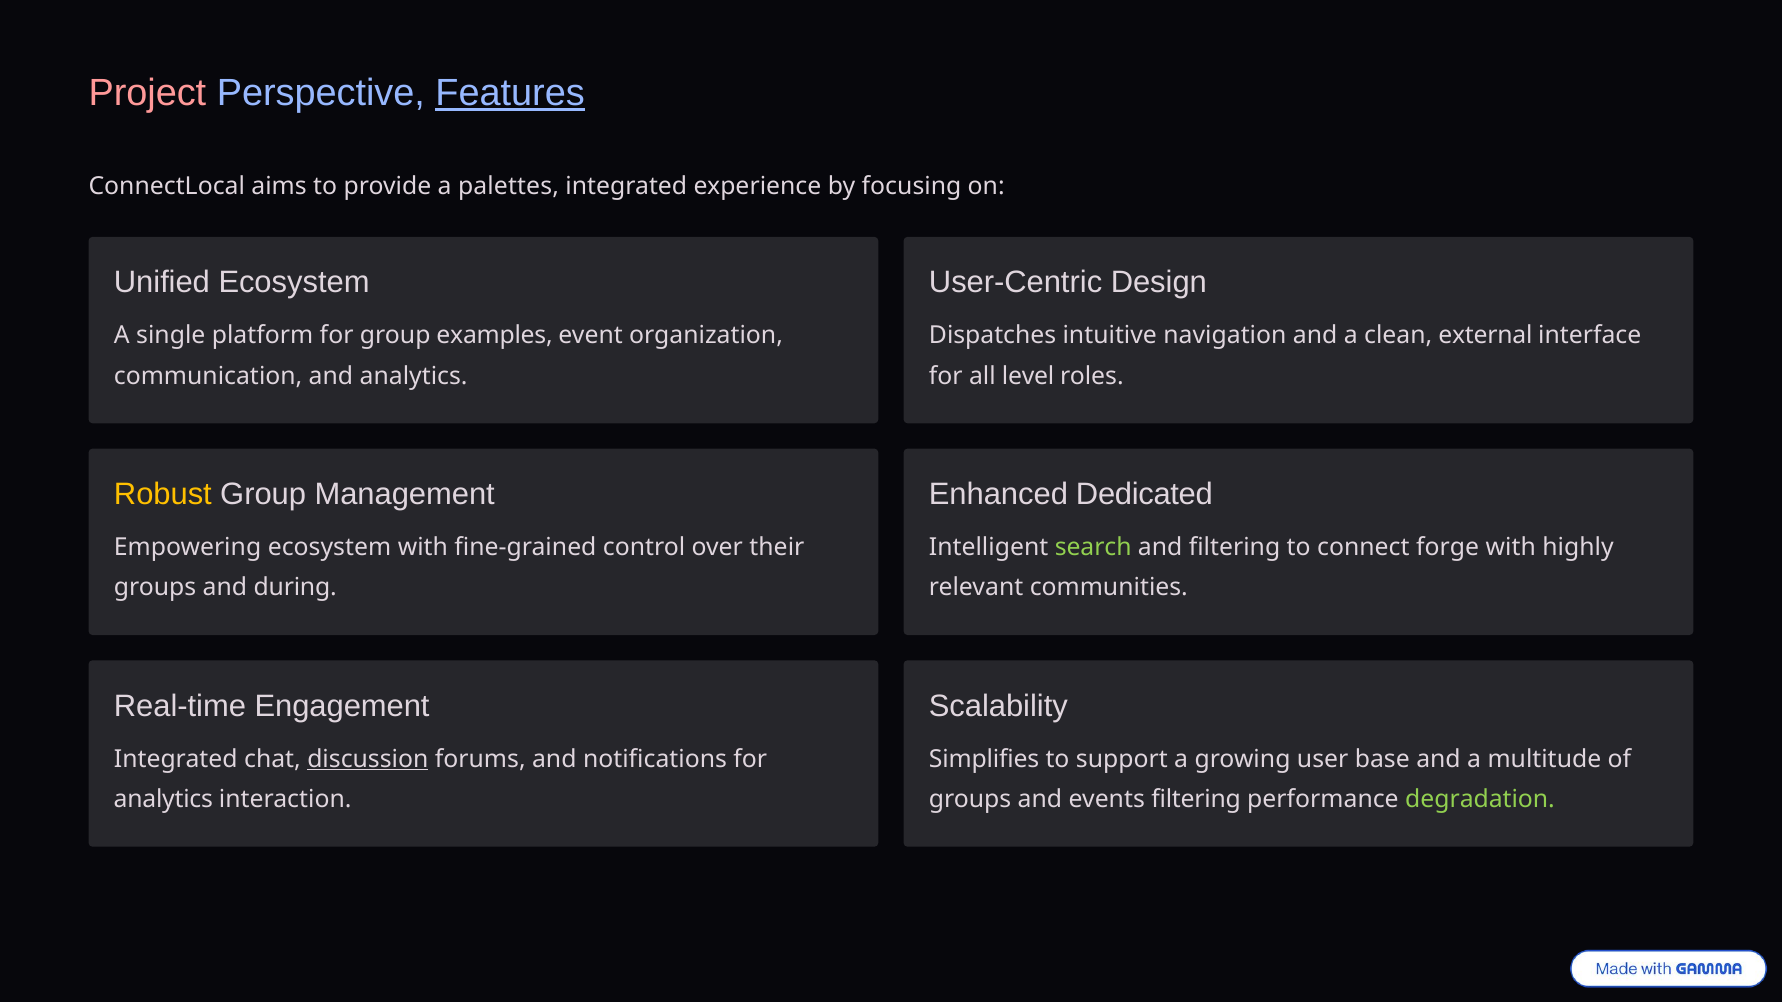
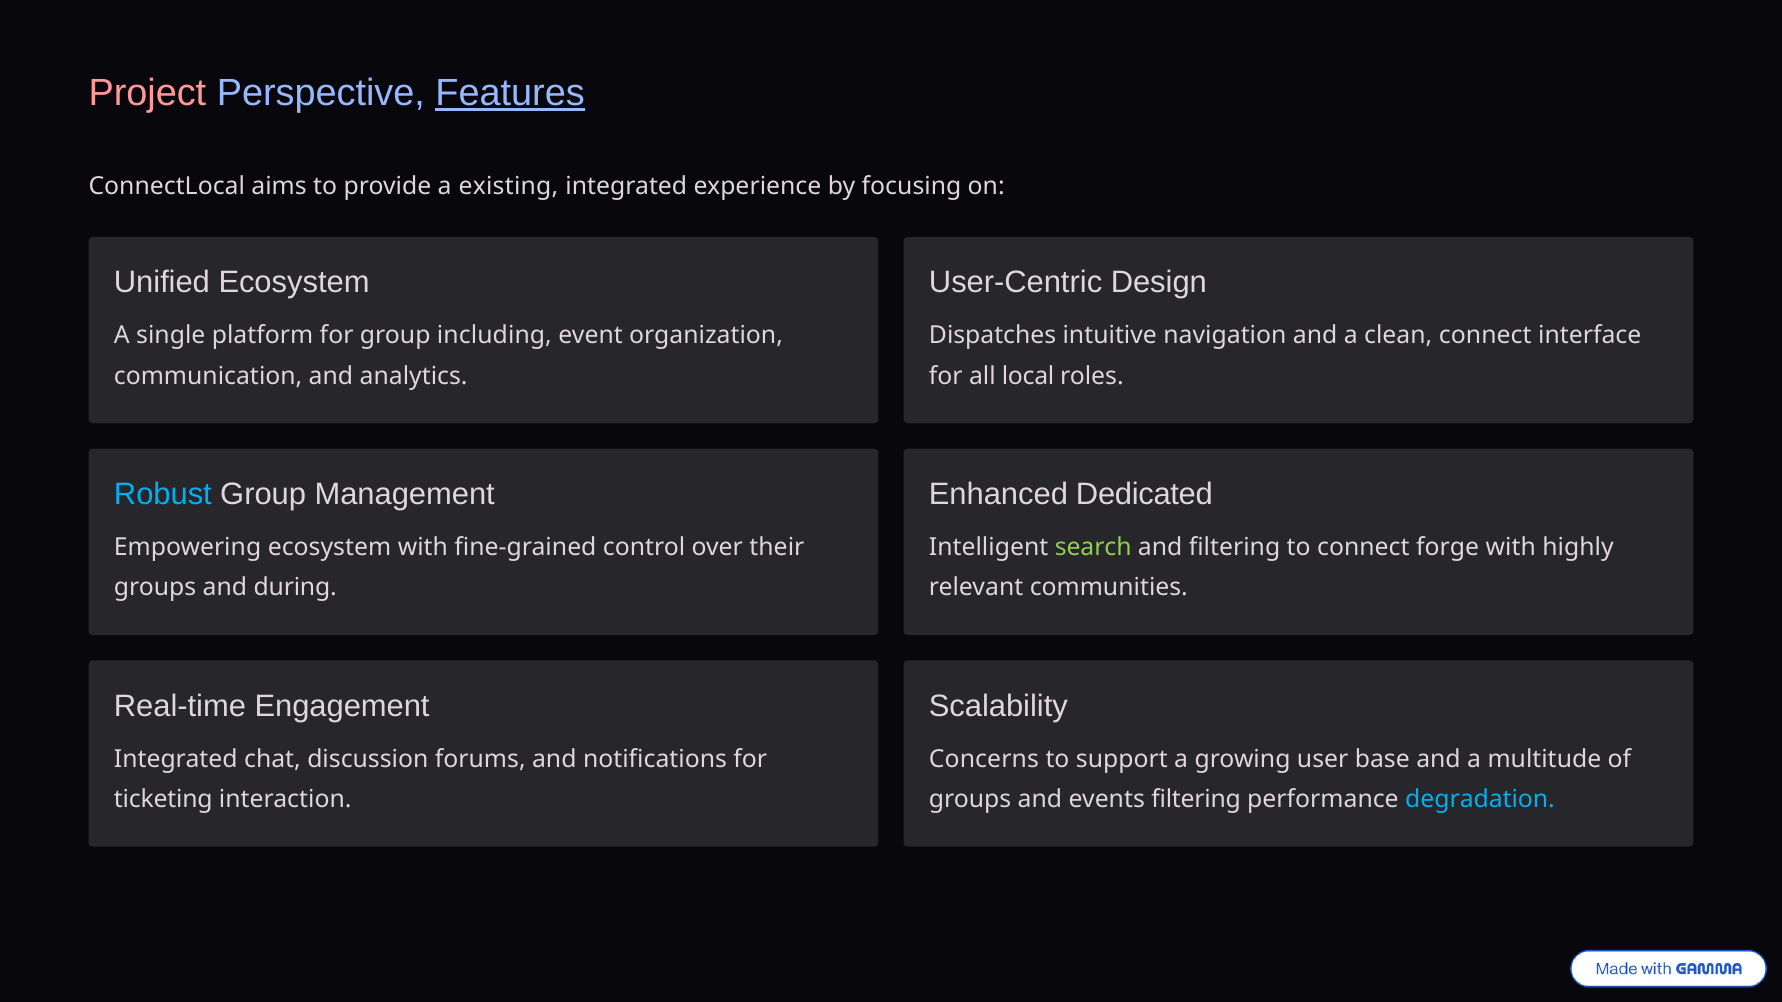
palettes: palettes -> existing
examples: examples -> including
clean external: external -> connect
level: level -> local
Robust colour: yellow -> light blue
discussion underline: present -> none
Simplifies: Simplifies -> Concerns
analytics at (163, 800): analytics -> ticketing
degradation colour: light green -> light blue
